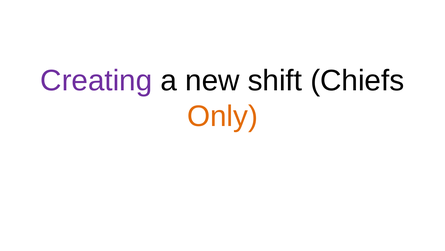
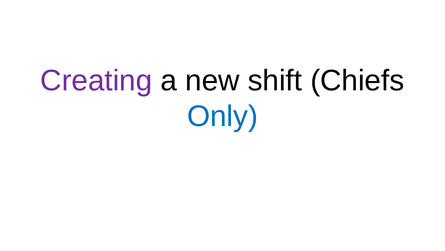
Only colour: orange -> blue
